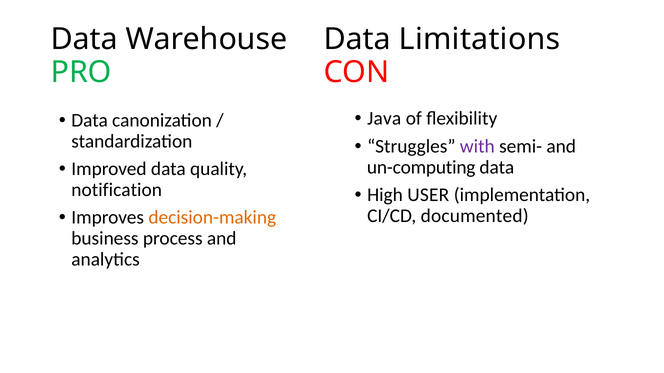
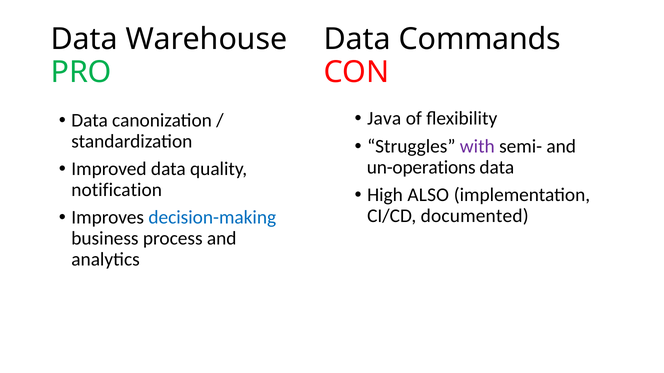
Limitations: Limitations -> Commands
un-computing: un-computing -> un-operations
USER: USER -> ALSO
decision-making colour: orange -> blue
